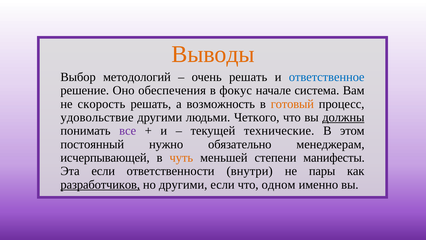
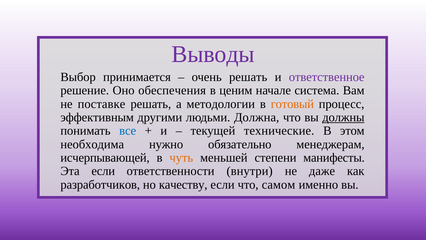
Выводы colour: orange -> purple
методологий: методологий -> принимается
ответственное colour: blue -> purple
фокус: фокус -> ценим
скорость: скорость -> поставке
возможность: возможность -> методологии
удовольствие: удовольствие -> эффективным
Четкого: Четкого -> Должна
все colour: purple -> blue
постоянный: постоянный -> необходима
пары: пары -> даже
разработчиков underline: present -> none
но другими: другими -> качеству
одном: одном -> самом
